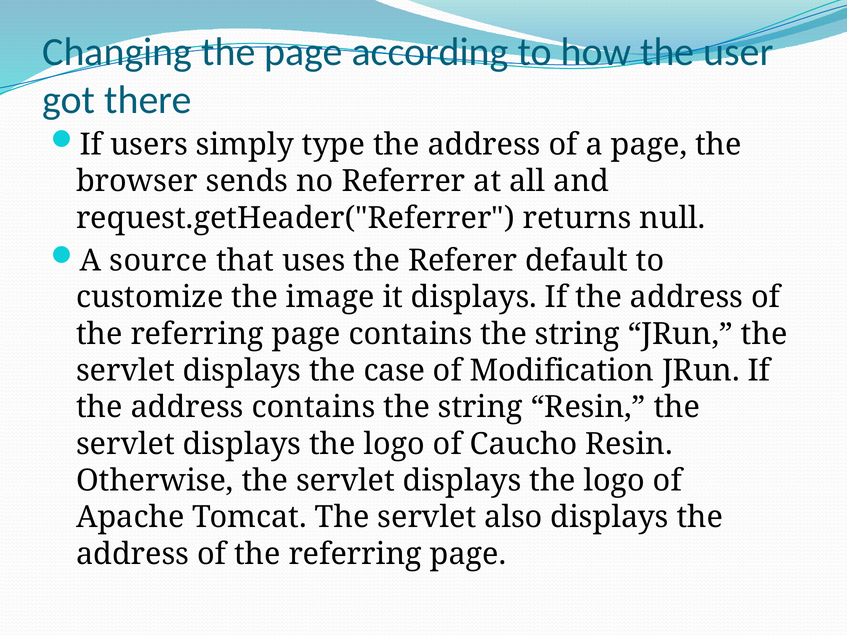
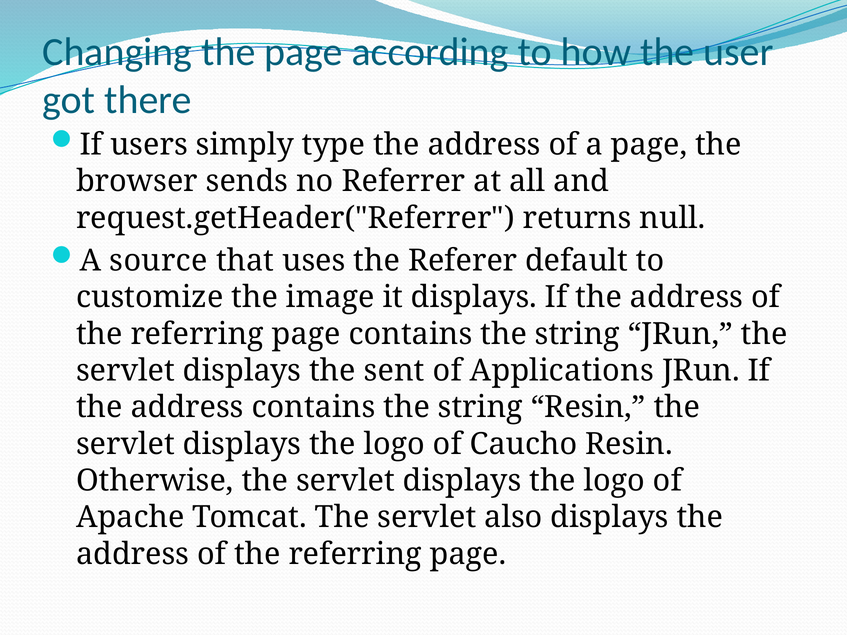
case: case -> sent
Modification: Modification -> Applications
